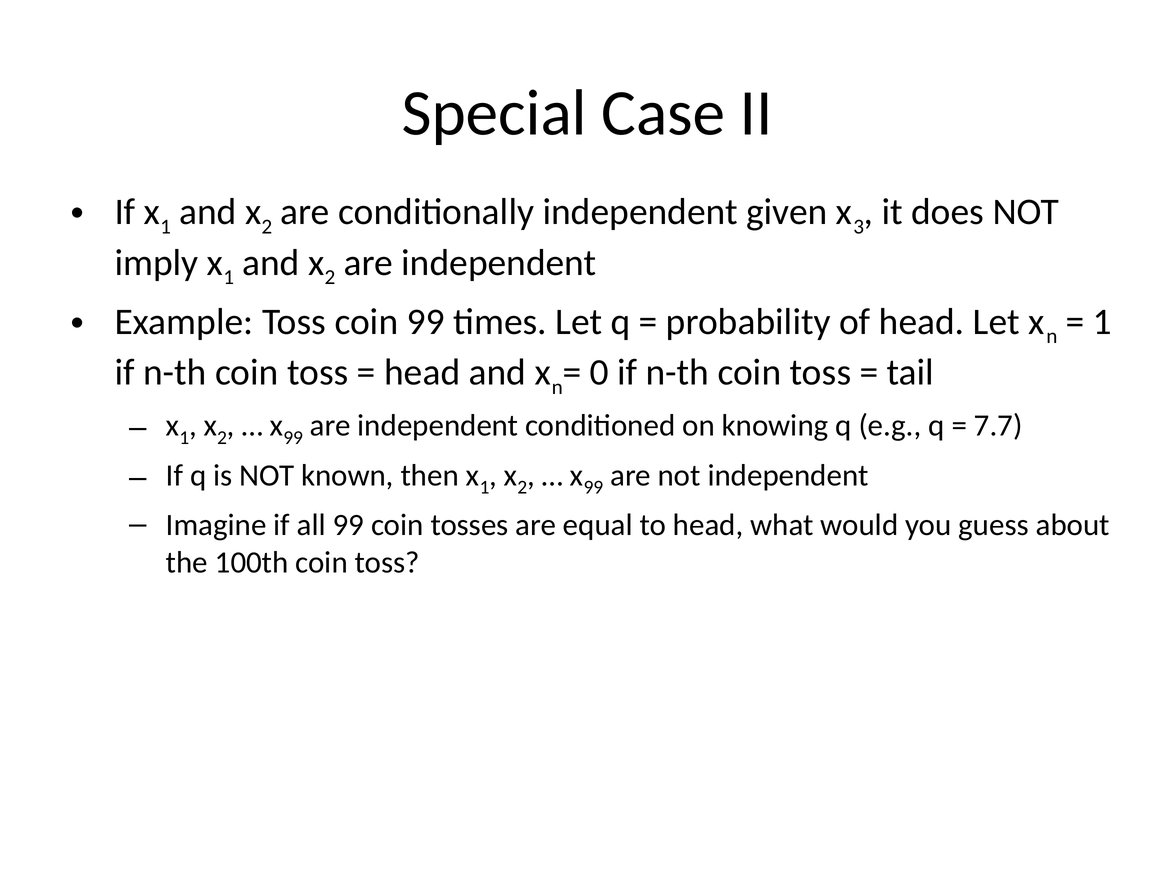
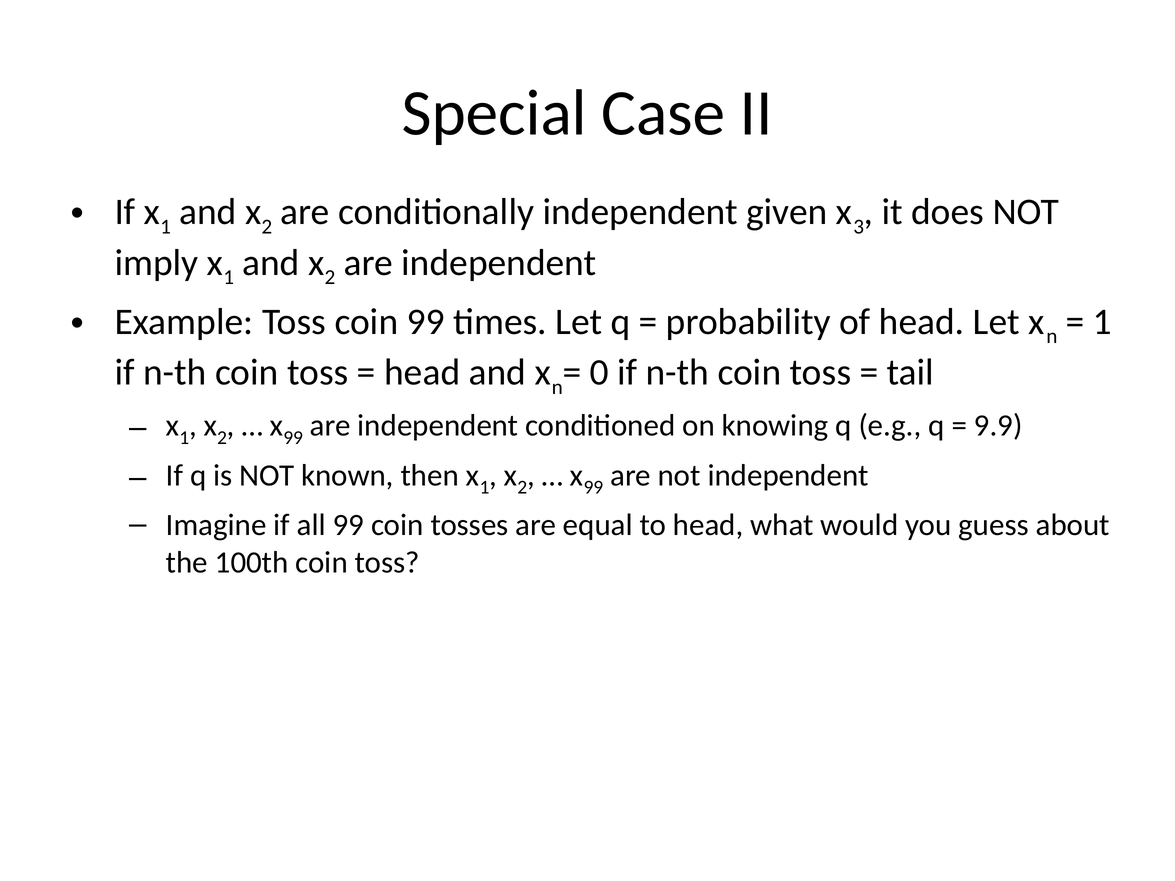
7.7: 7.7 -> 9.9
